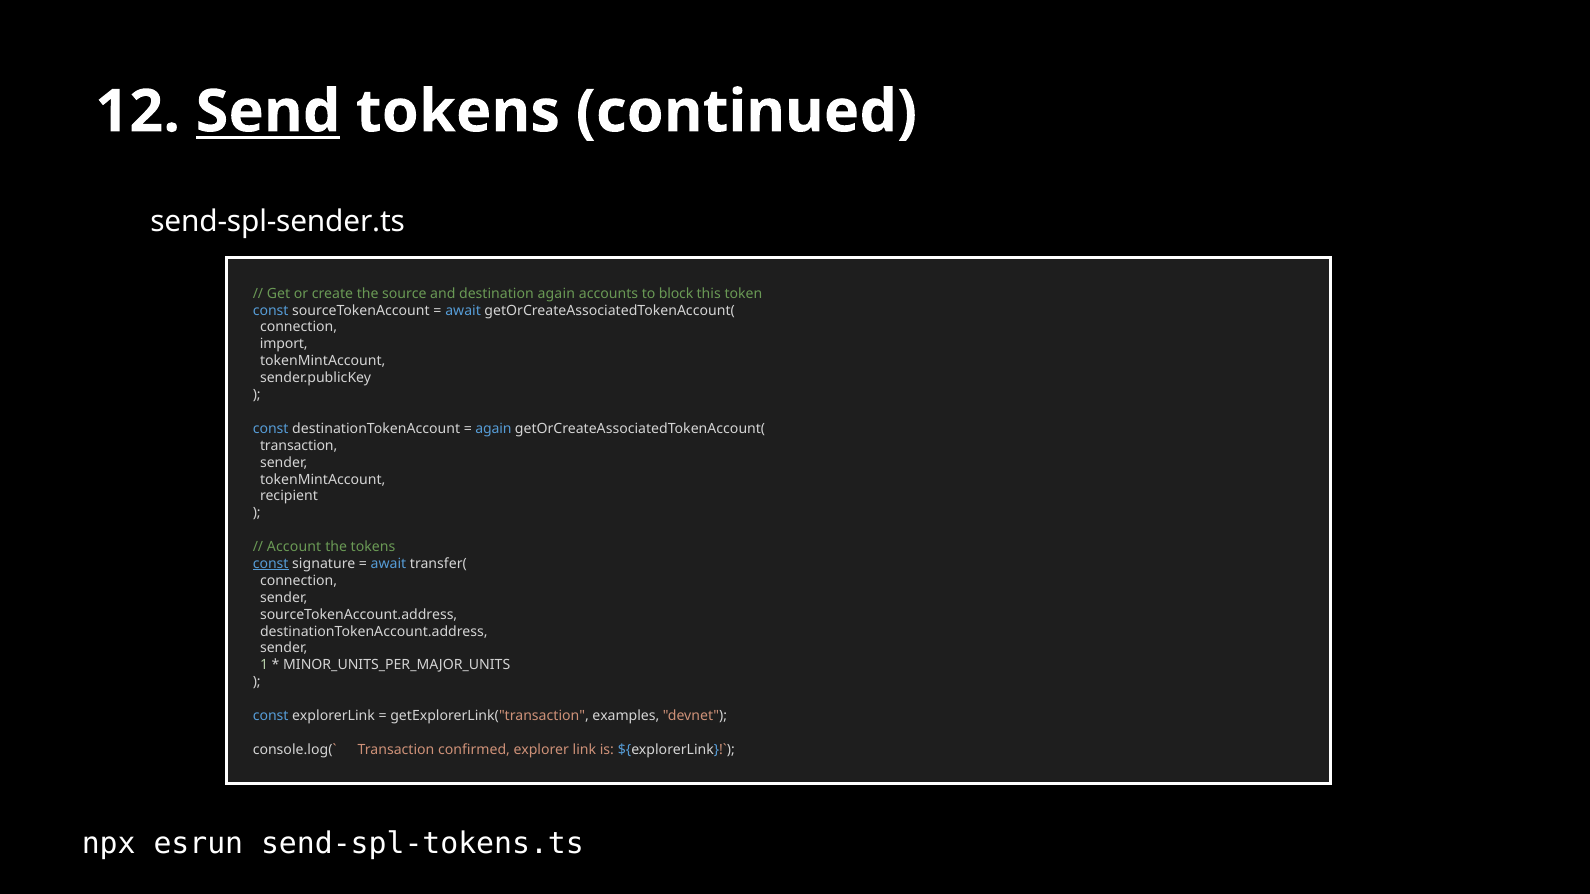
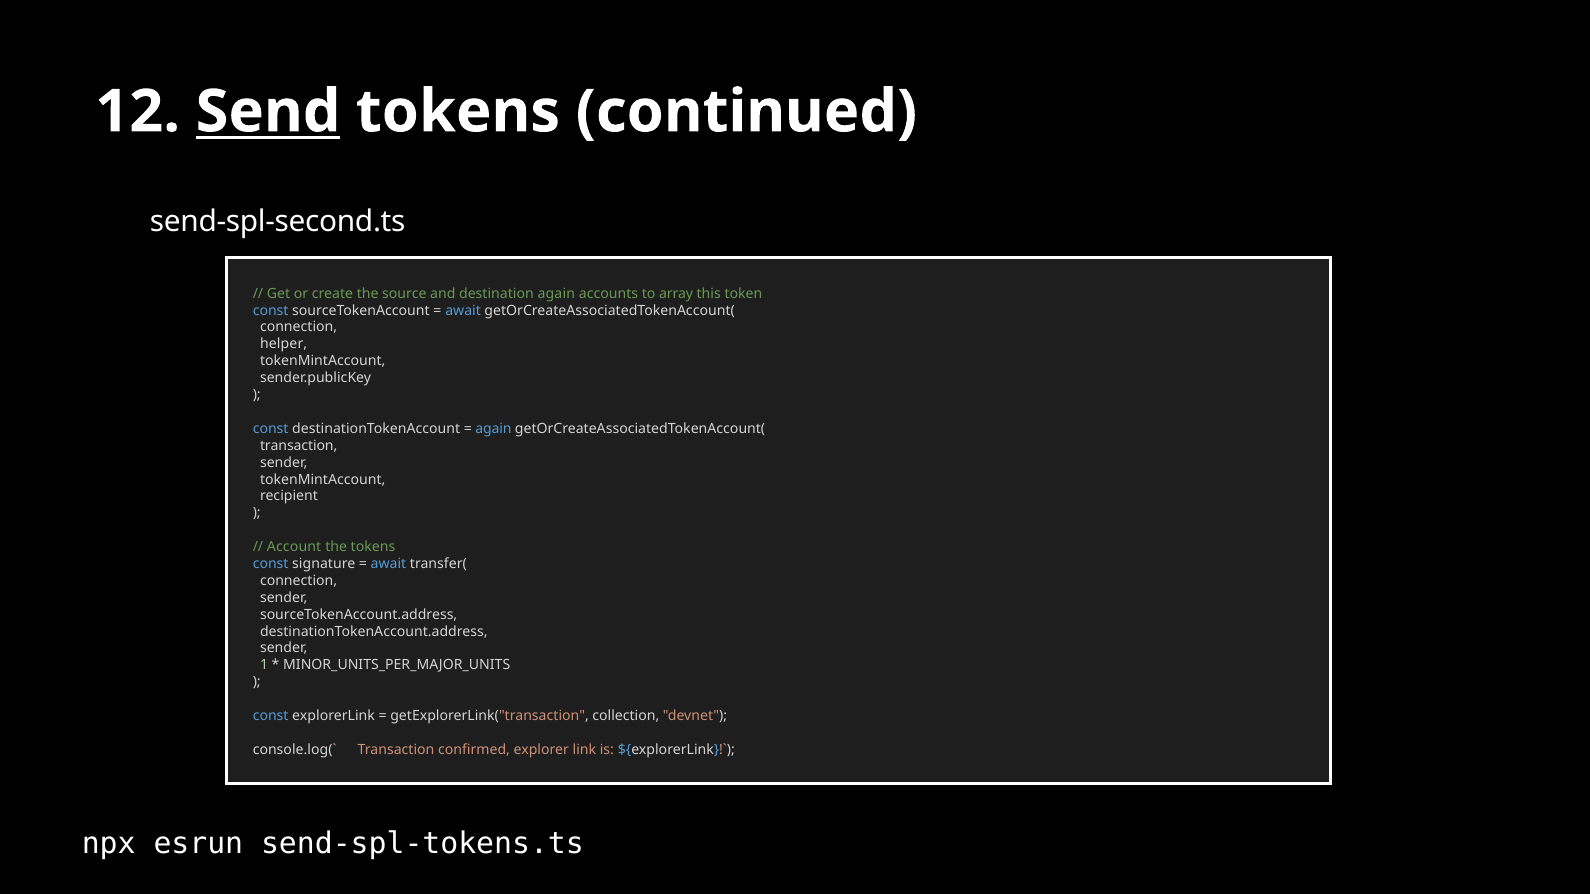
send-spl-sender.ts: send-spl-sender.ts -> send-spl-second.ts
block: block -> array
import: import -> helper
const at (271, 564) underline: present -> none
examples: examples -> collection
